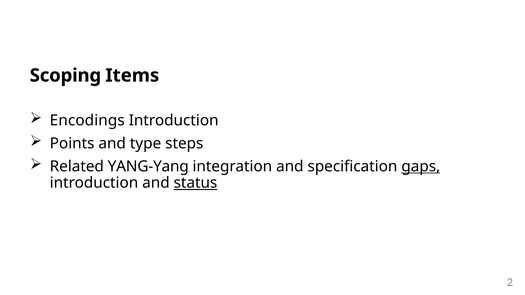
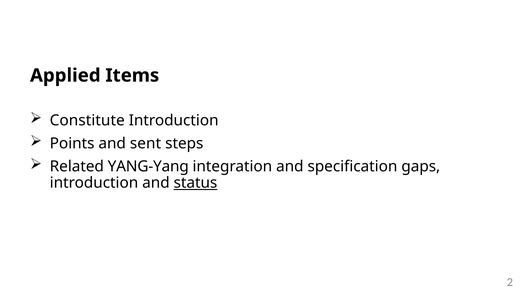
Scoping: Scoping -> Applied
Encodings: Encodings -> Constitute
type: type -> sent
gaps underline: present -> none
